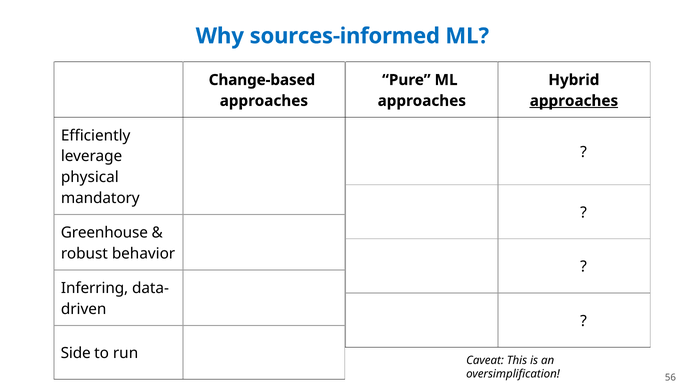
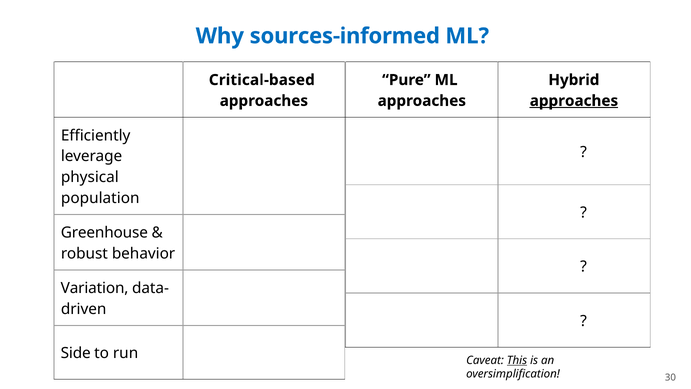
Change-based: Change-based -> Critical-based
mandatory: mandatory -> population
Inferring: Inferring -> Variation
This underline: none -> present
56: 56 -> 30
